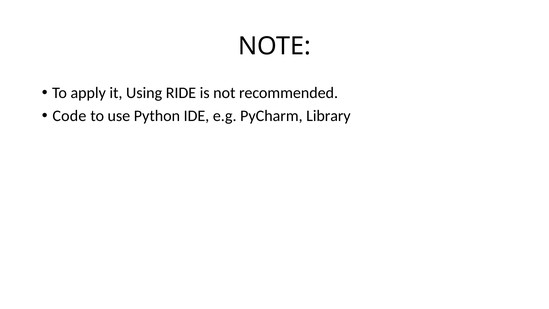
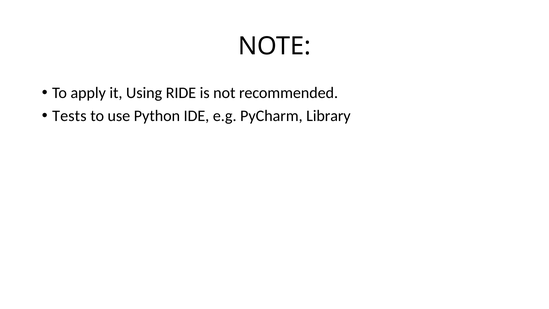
Code: Code -> Tests
